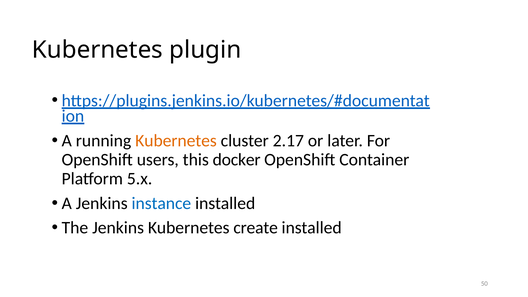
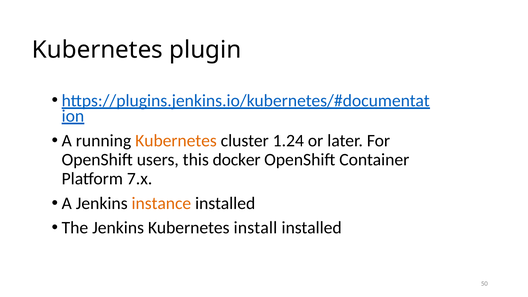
2.17: 2.17 -> 1.24
5.x: 5.x -> 7.x
instance colour: blue -> orange
create: create -> install
